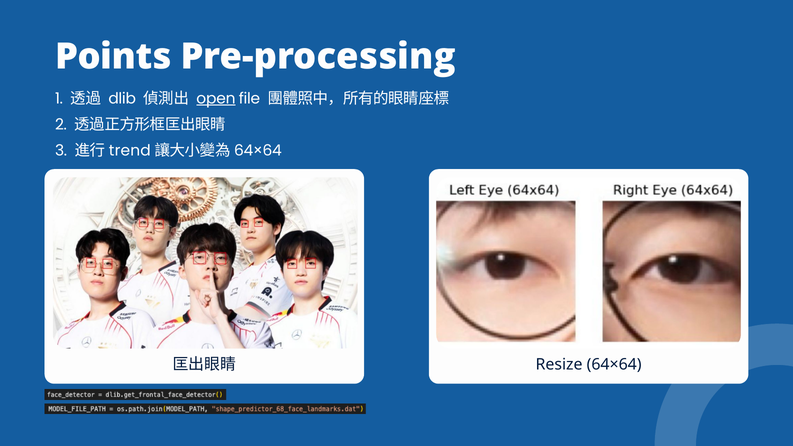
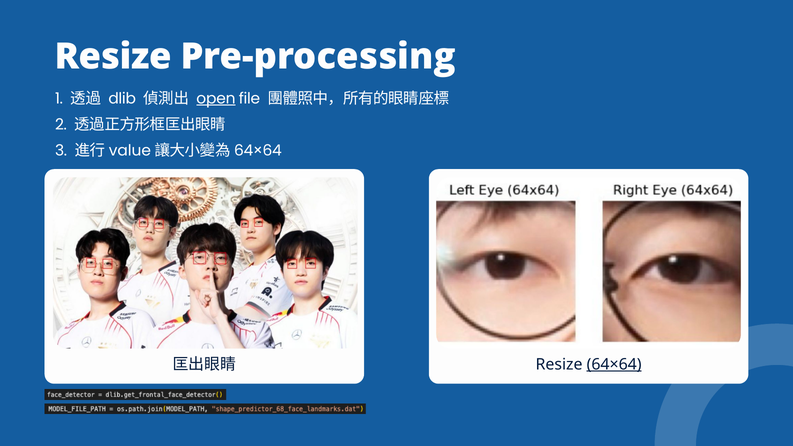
Points at (113, 57): Points -> Resize
trend: trend -> value
64×64 at (614, 364) underline: none -> present
